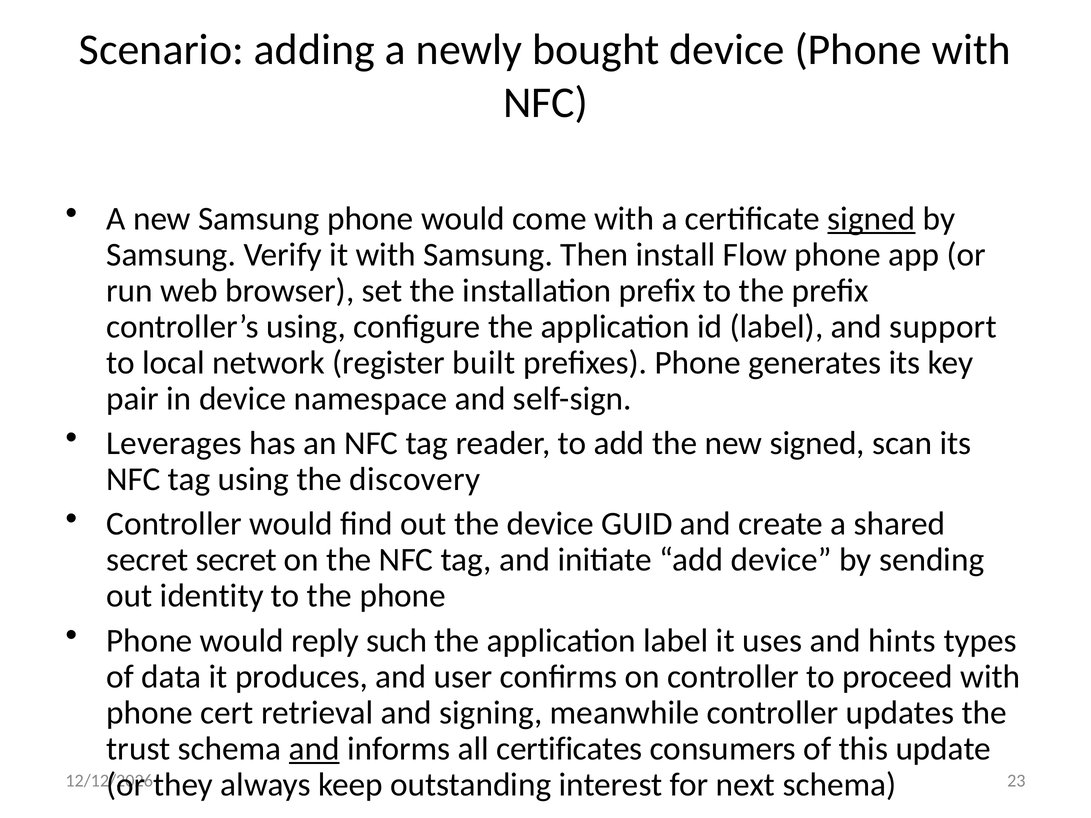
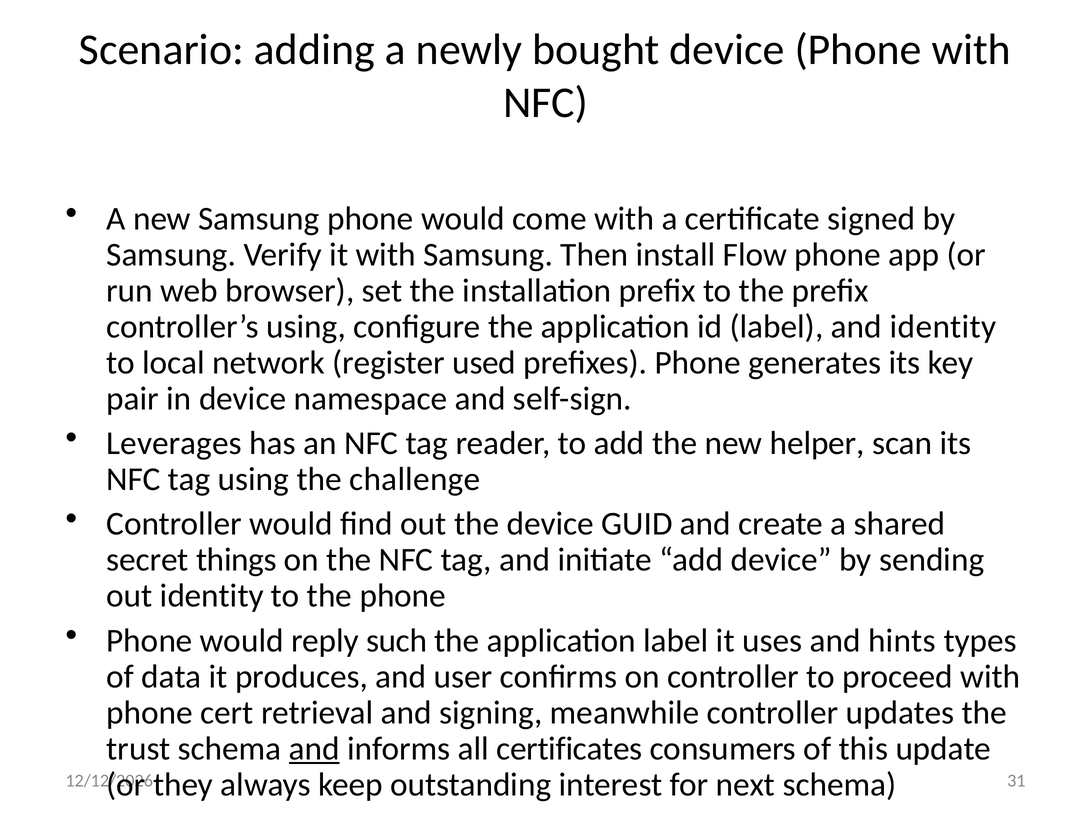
signed at (871, 219) underline: present -> none
and support: support -> identity
built: built -> used
new signed: signed -> helper
discovery: discovery -> challenge
secret secret: secret -> things
23: 23 -> 31
